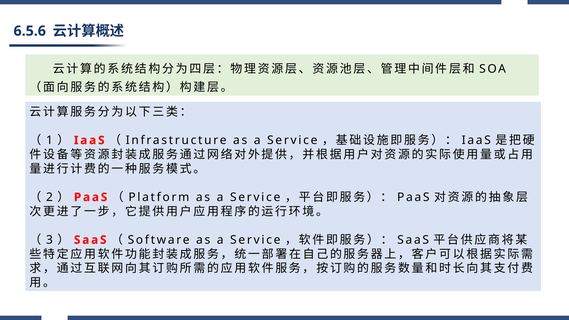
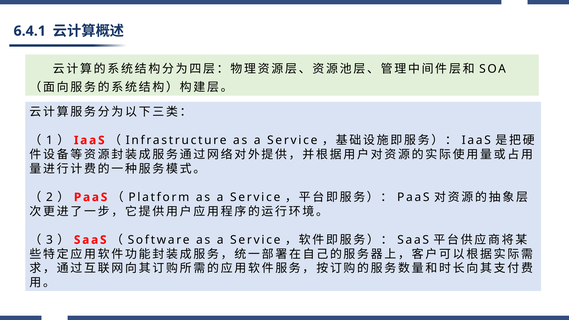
6.5.6: 6.5.6 -> 6.4.1
